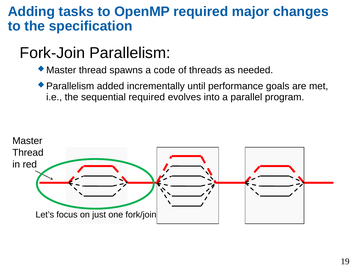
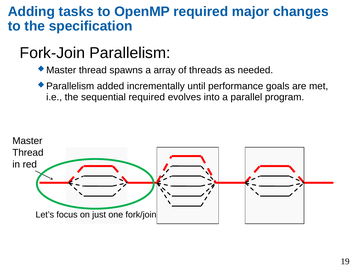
code: code -> array
